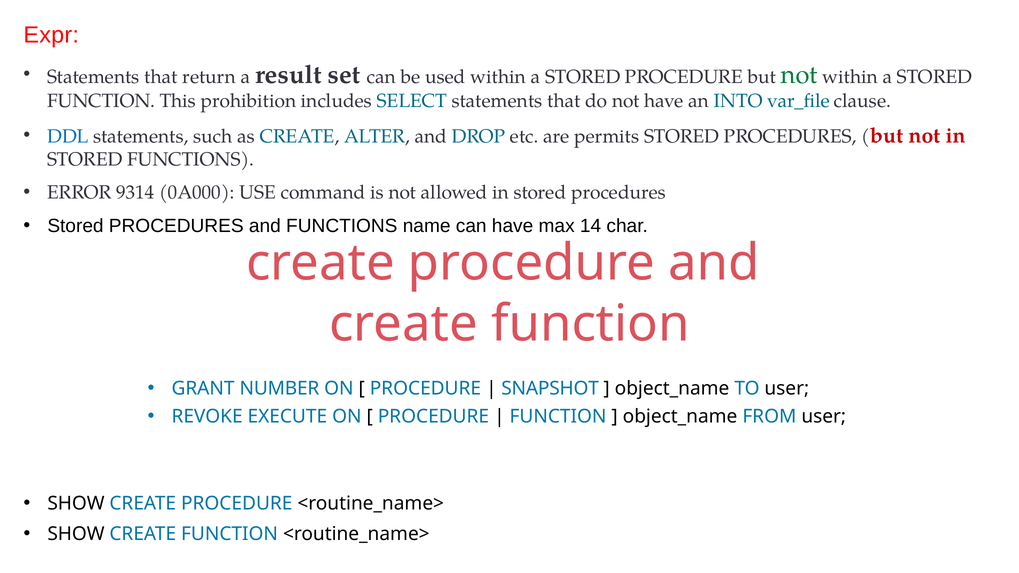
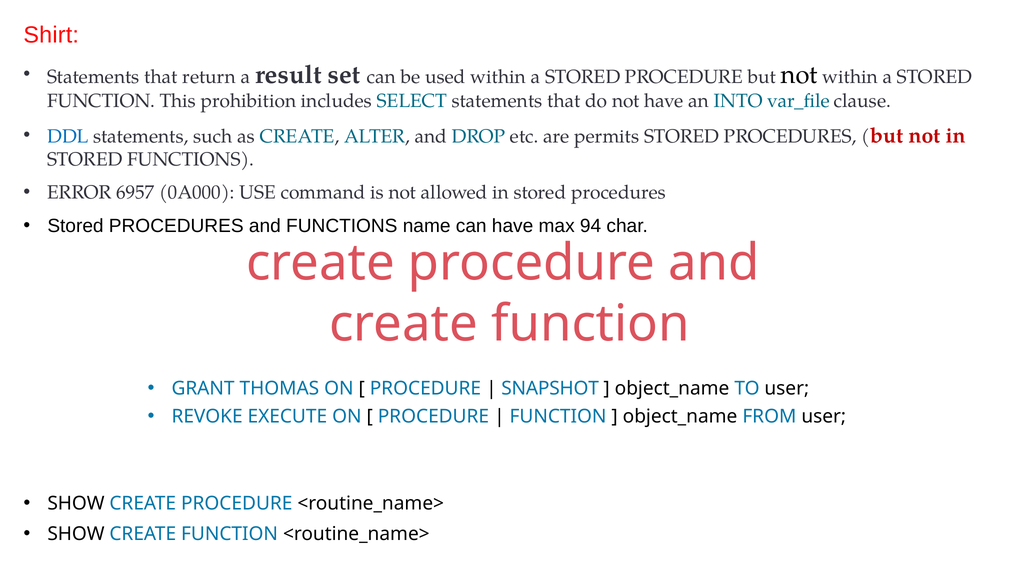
Expr: Expr -> Shirt
not at (799, 75) colour: green -> black
9314: 9314 -> 6957
14: 14 -> 94
NUMBER: NUMBER -> THOMAS
